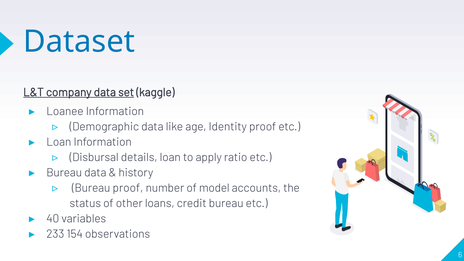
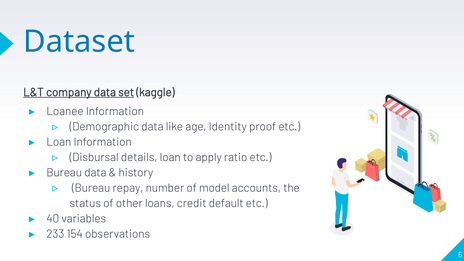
Bureau proof: proof -> repay
credit bureau: bureau -> default
